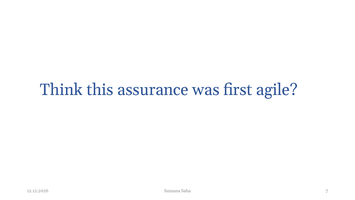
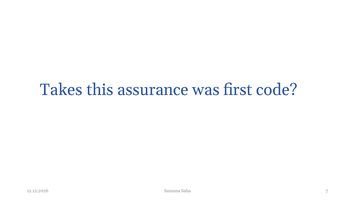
Think: Think -> Takes
agile: agile -> code
